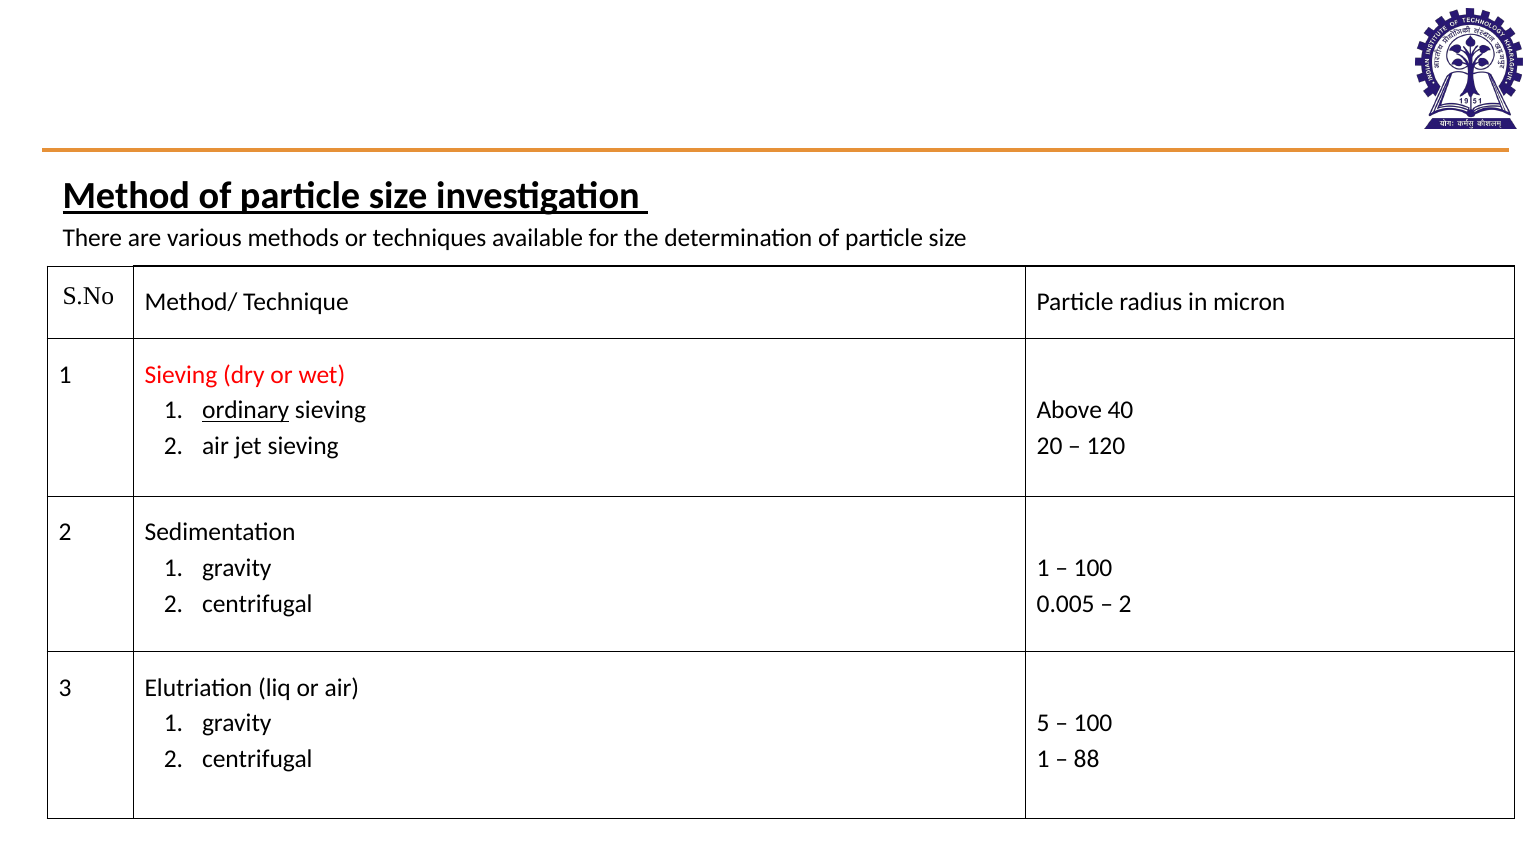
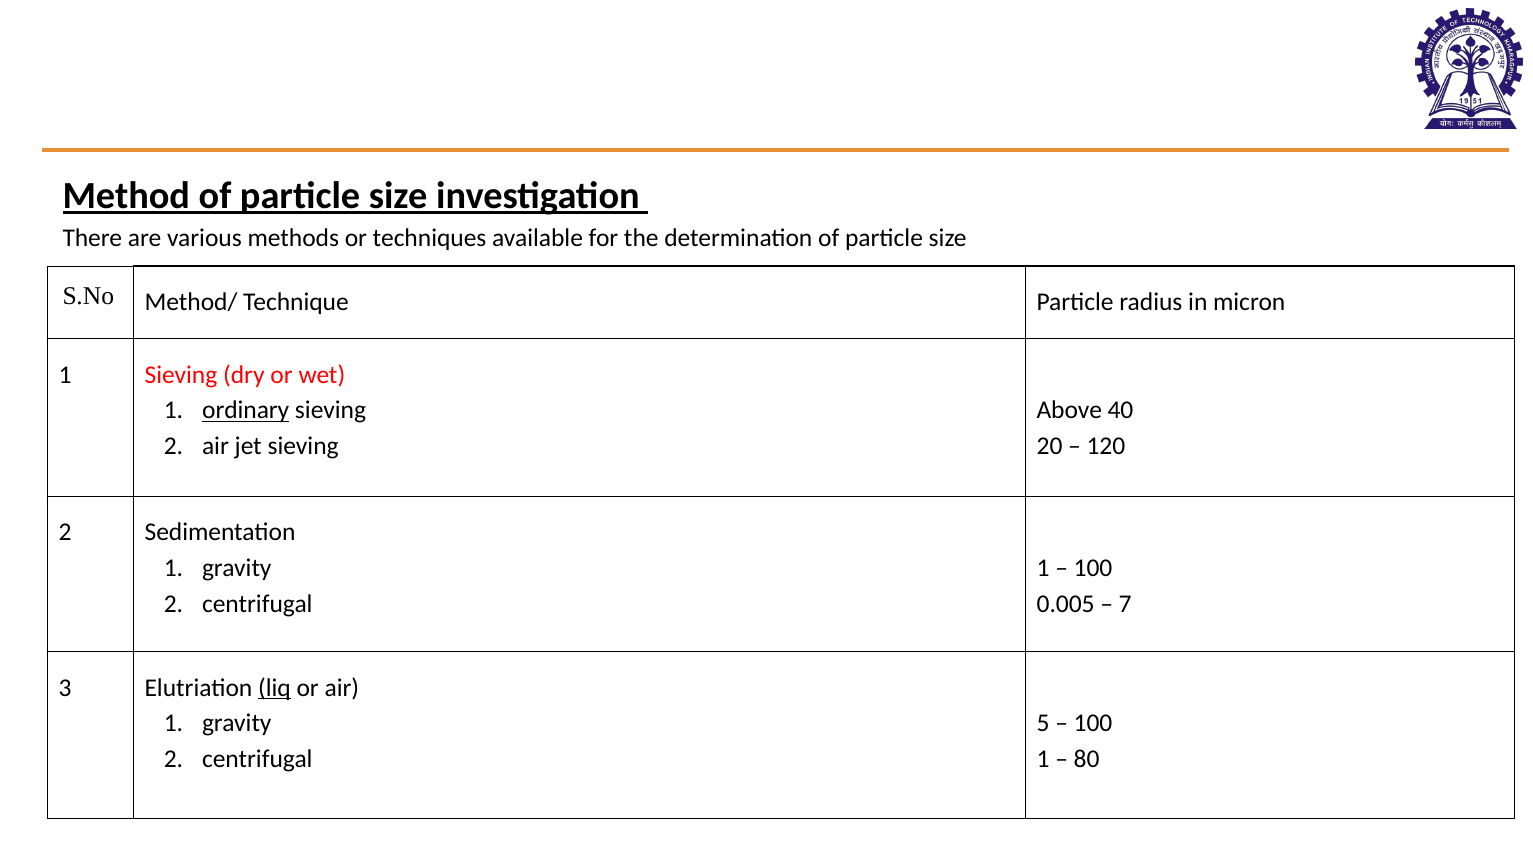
2 at (1125, 604): 2 -> 7
liq underline: none -> present
88: 88 -> 80
